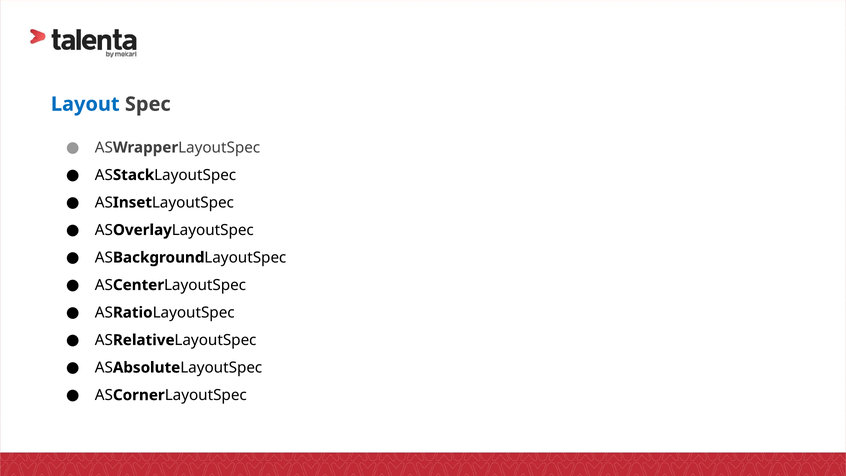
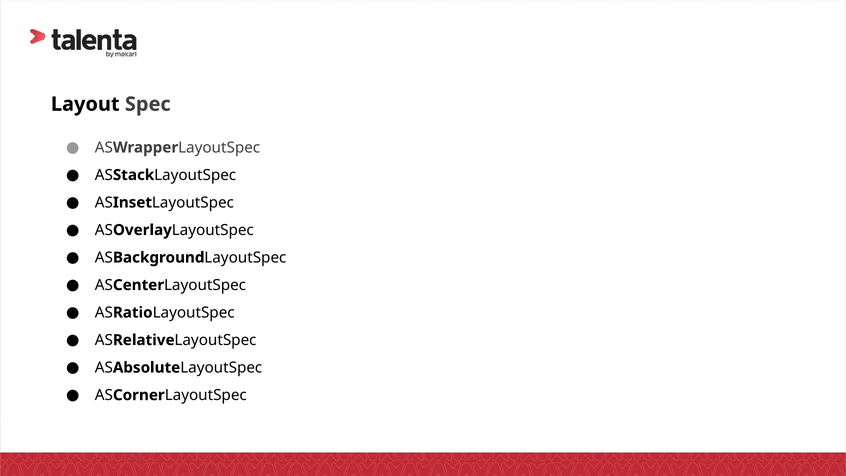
Layout colour: blue -> black
